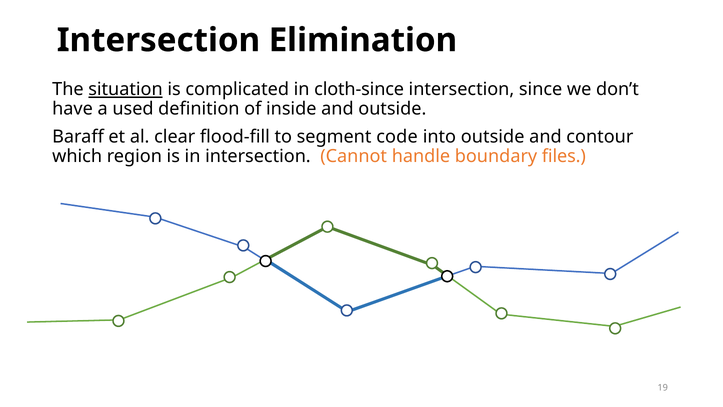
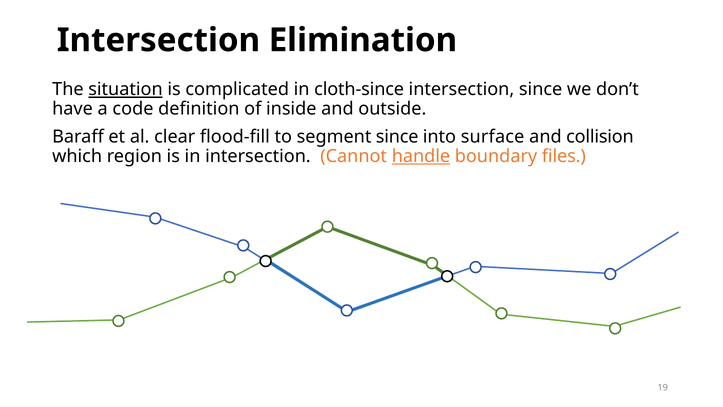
used: used -> code
segment code: code -> since
into outside: outside -> surface
contour: contour -> collision
handle underline: none -> present
